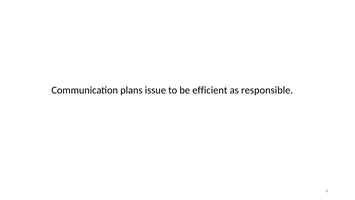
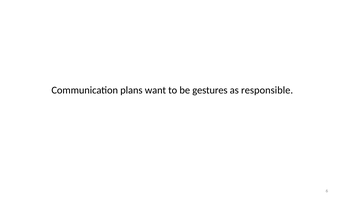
issue: issue -> want
efficient: efficient -> gestures
